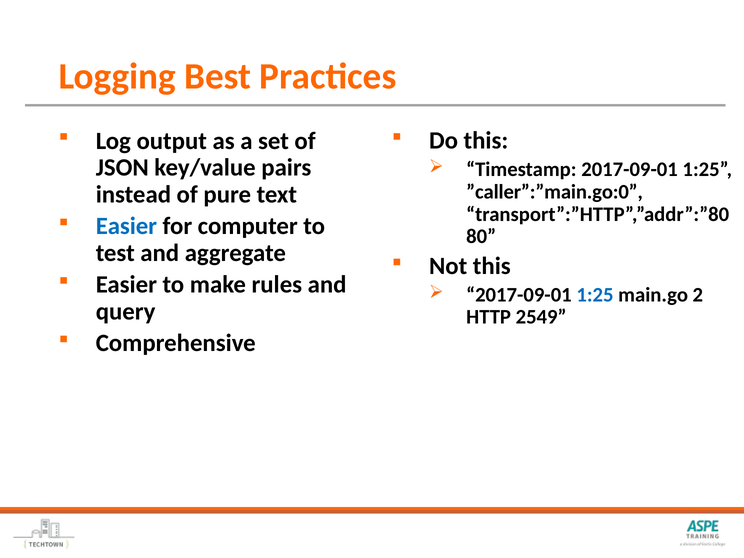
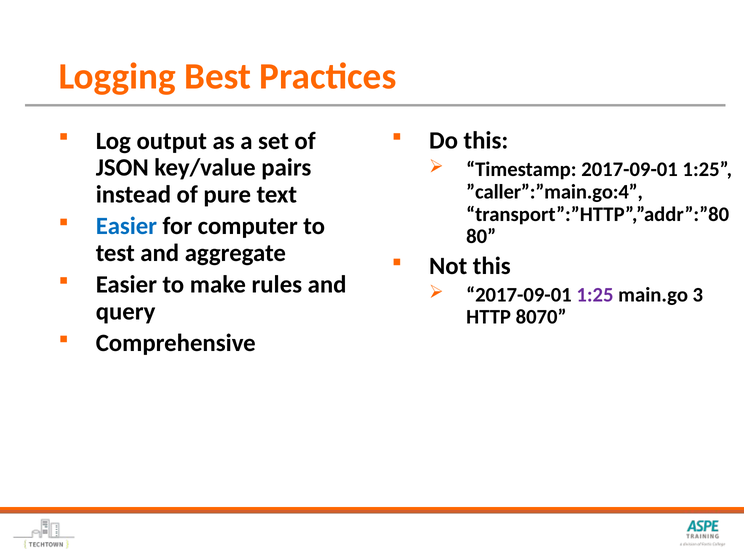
”caller”:”main.go:0: ”caller”:”main.go:0 -> ”caller”:”main.go:4
1:25 at (595, 295) colour: blue -> purple
2: 2 -> 3
2549: 2549 -> 8070
